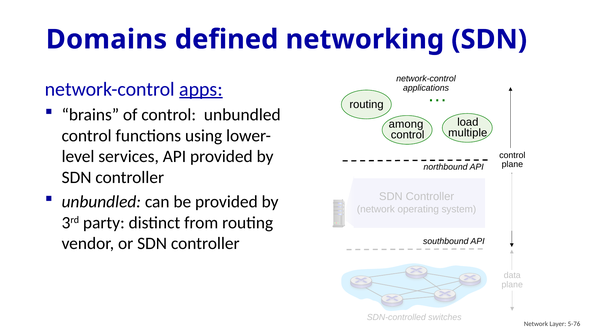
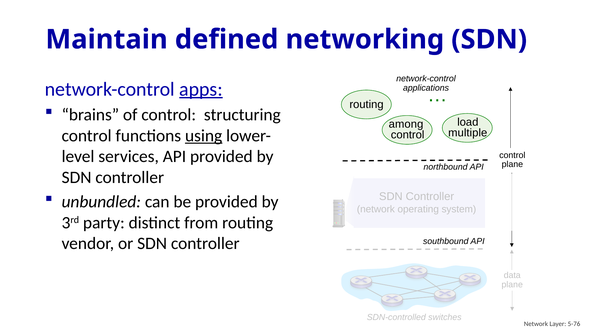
Domains: Domains -> Maintain
control unbundled: unbundled -> structuring
using underline: none -> present
